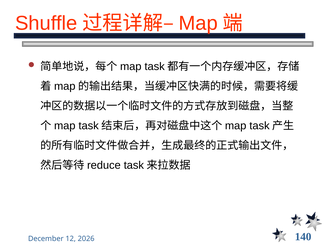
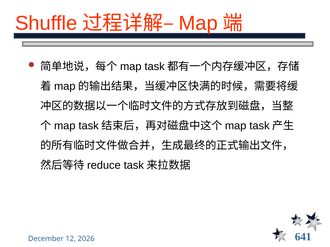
140: 140 -> 641
